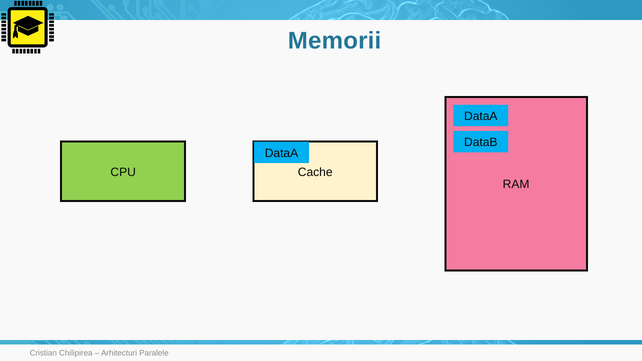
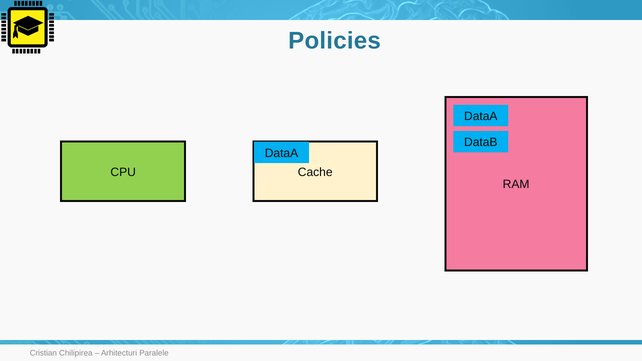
Memorii: Memorii -> Policies
